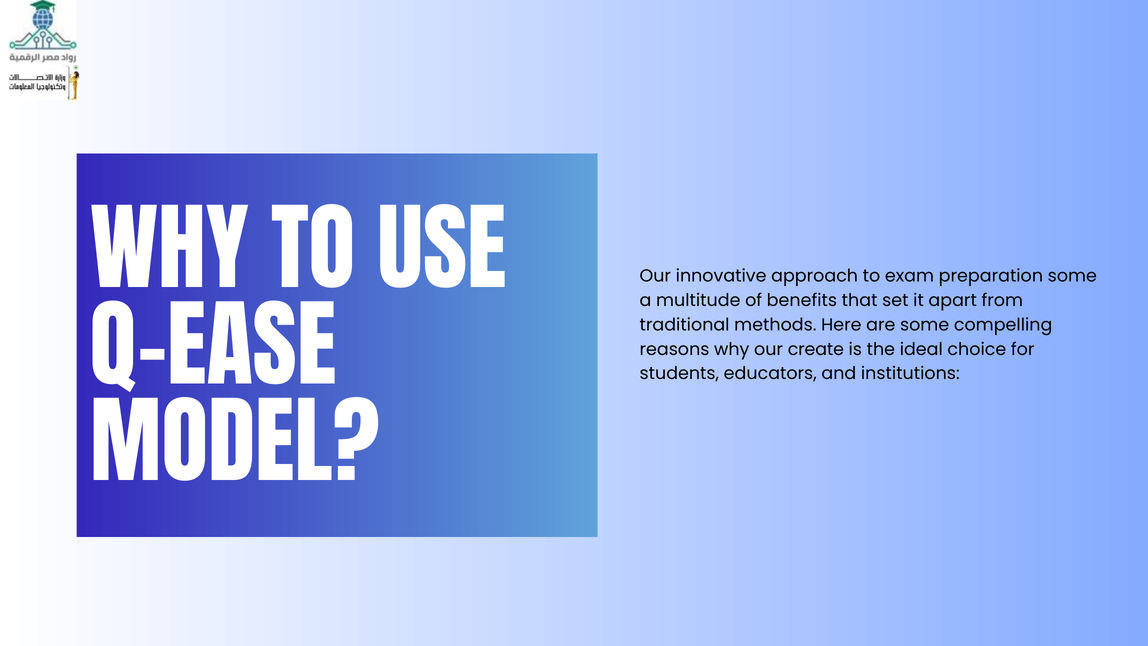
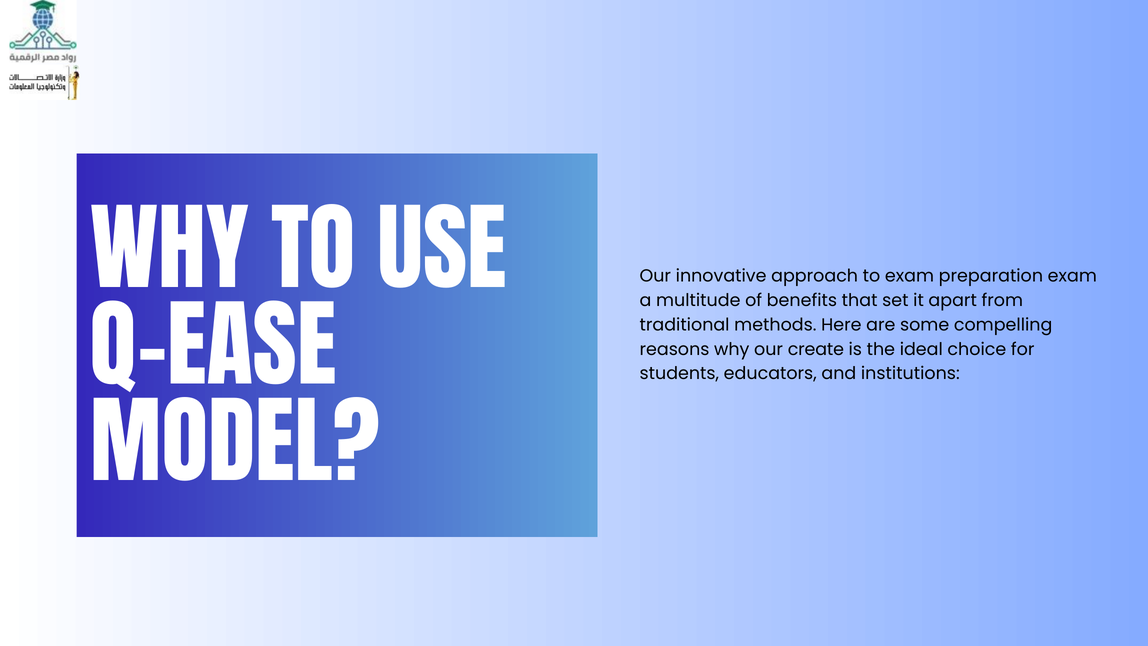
preparation some: some -> exam
